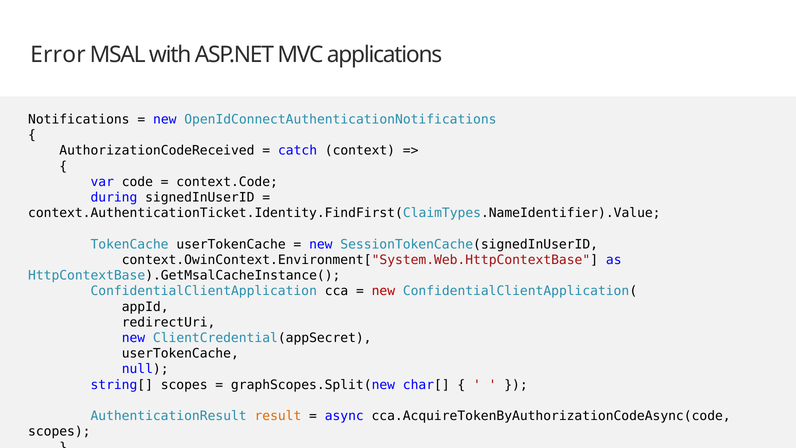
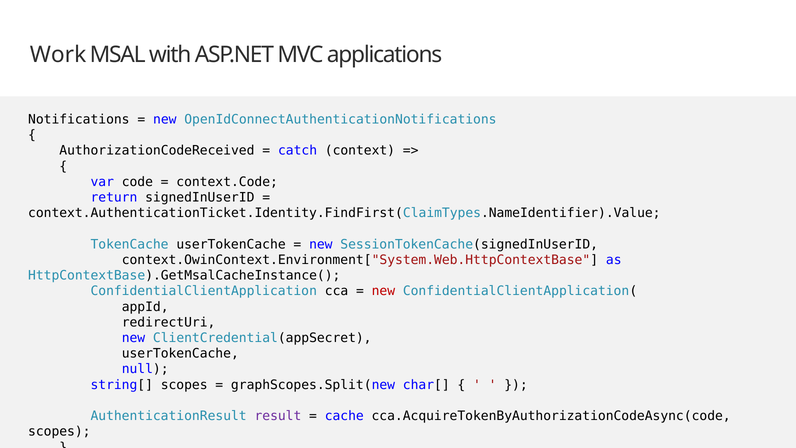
Error: Error -> Work
during: during -> return
result colour: orange -> purple
async: async -> cache
